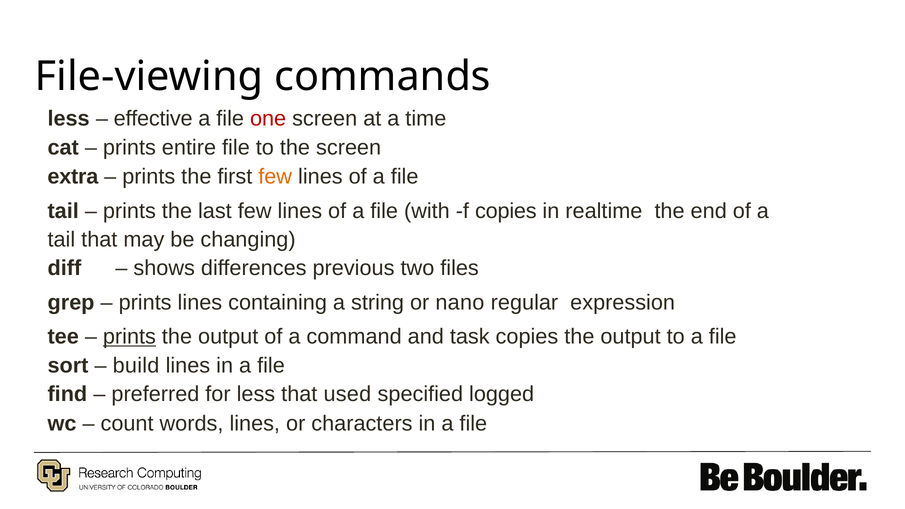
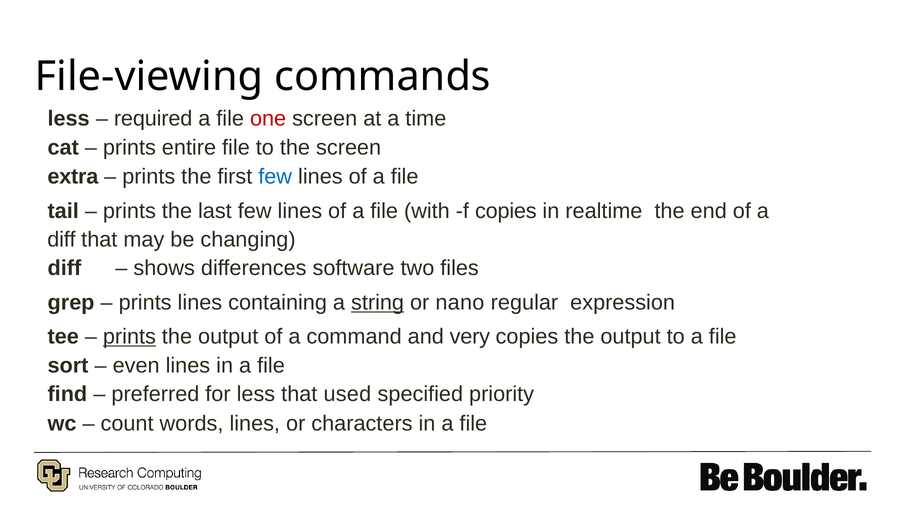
effective: effective -> required
few at (275, 177) colour: orange -> blue
tail at (61, 240): tail -> diff
previous: previous -> software
string underline: none -> present
task: task -> very
build: build -> even
logged: logged -> priority
